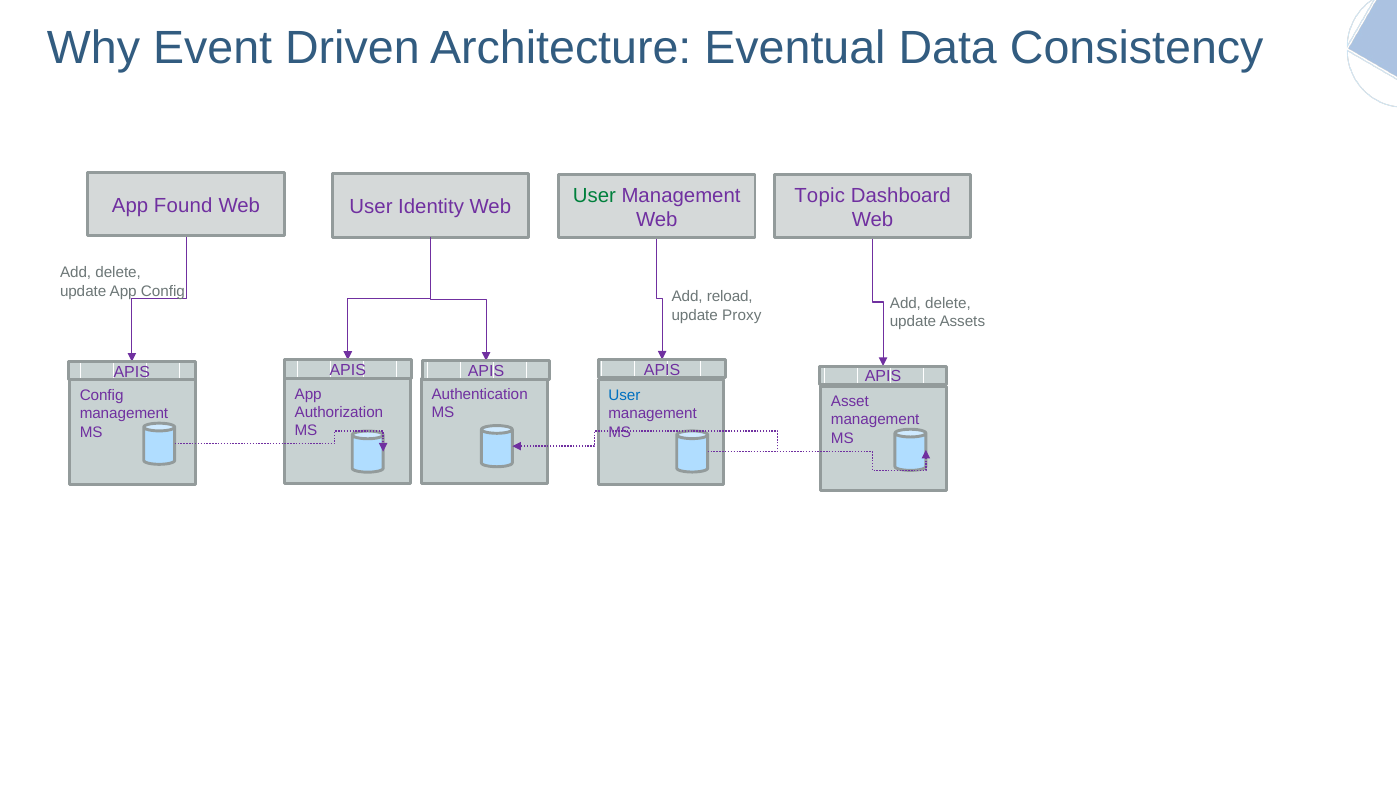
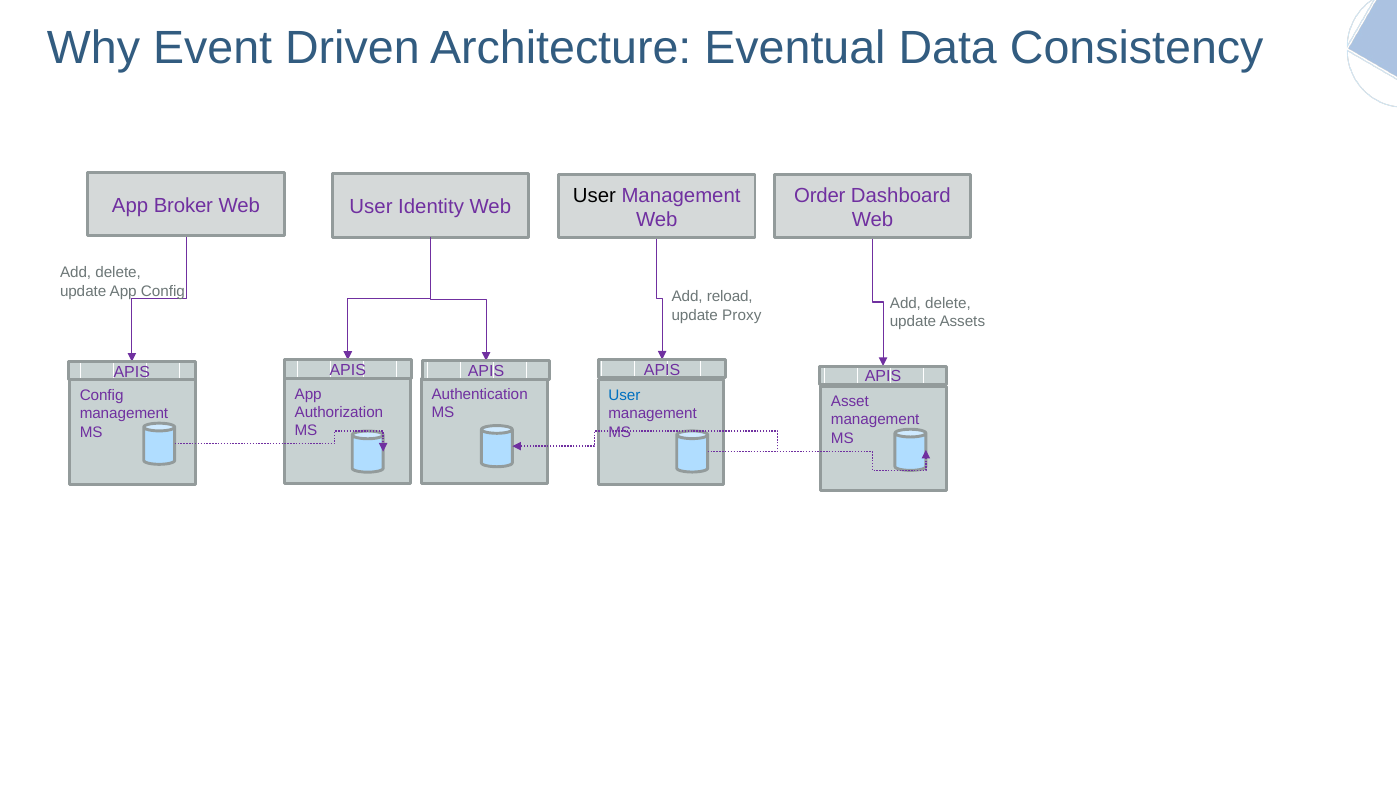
User at (594, 195) colour: green -> black
Topic: Topic -> Order
Found: Found -> Broker
